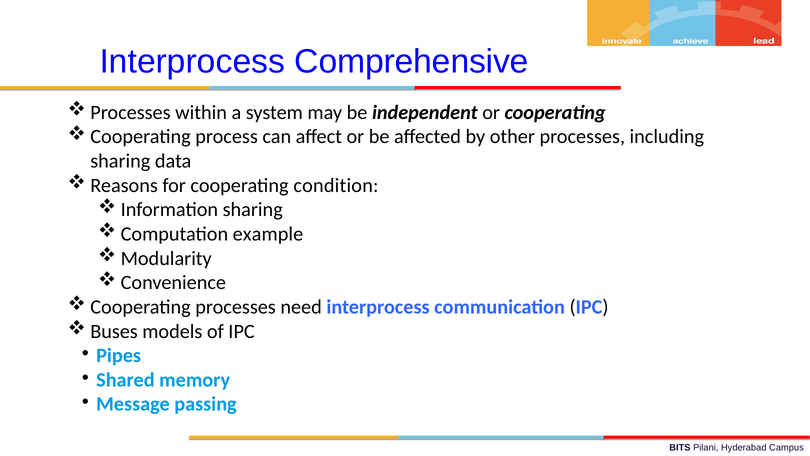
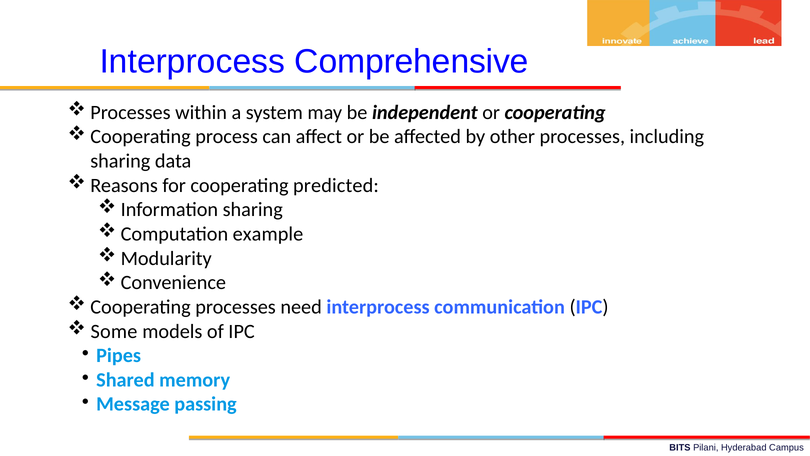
condition: condition -> predicted
Buses: Buses -> Some
